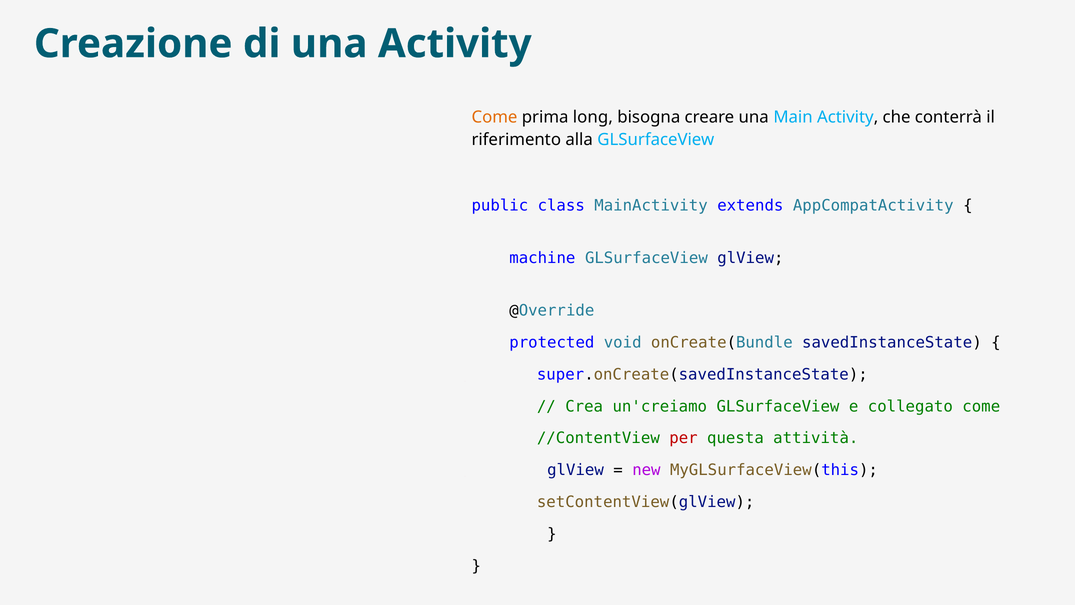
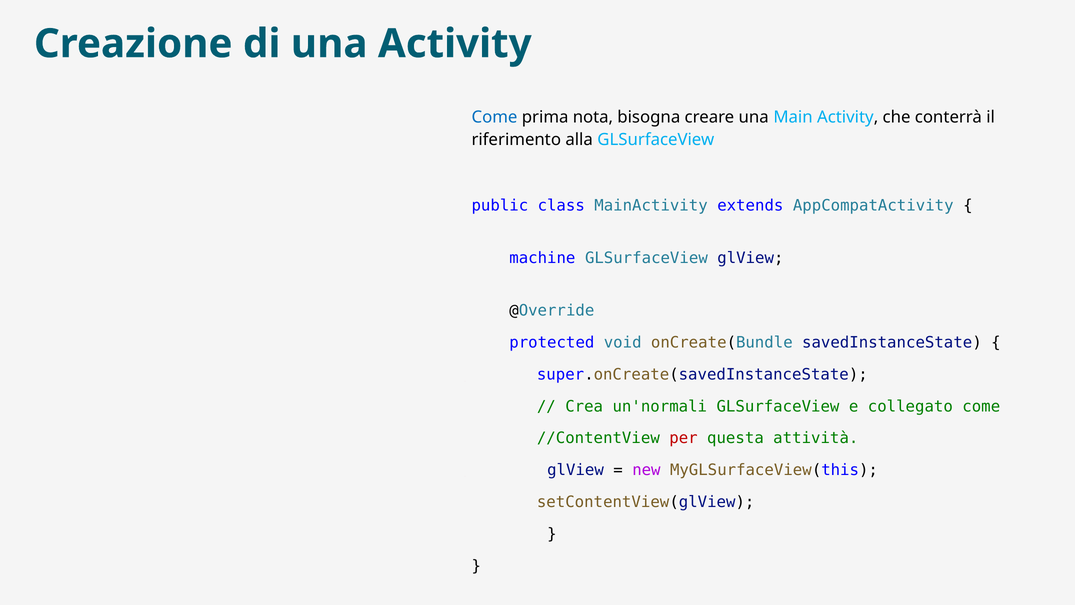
Come at (495, 117) colour: orange -> blue
long: long -> nota
un'creiamo: un'creiamo -> un'normali
